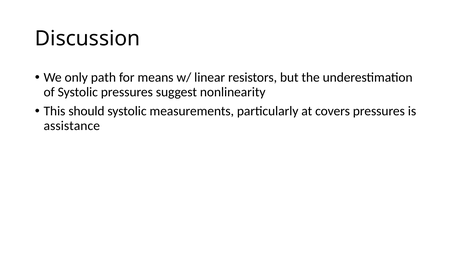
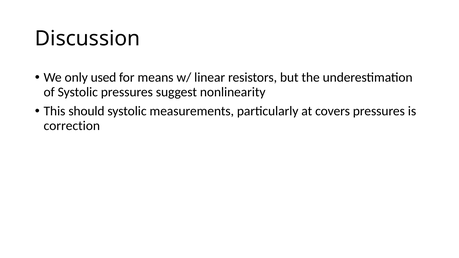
path: path -> used
assistance: assistance -> correction
